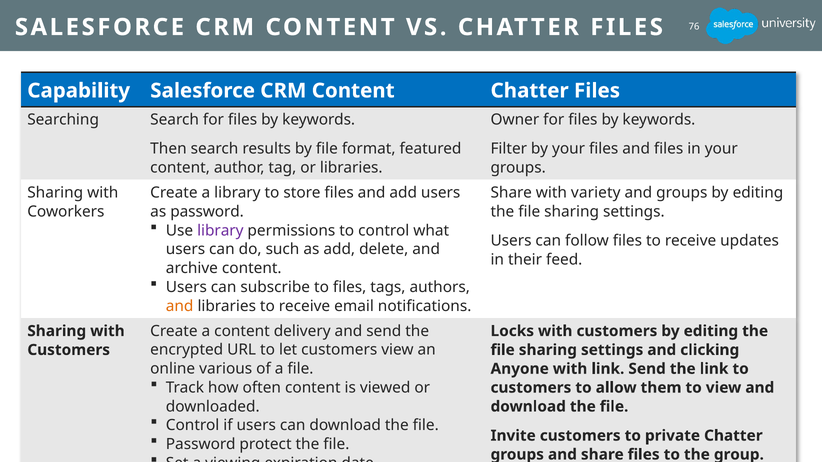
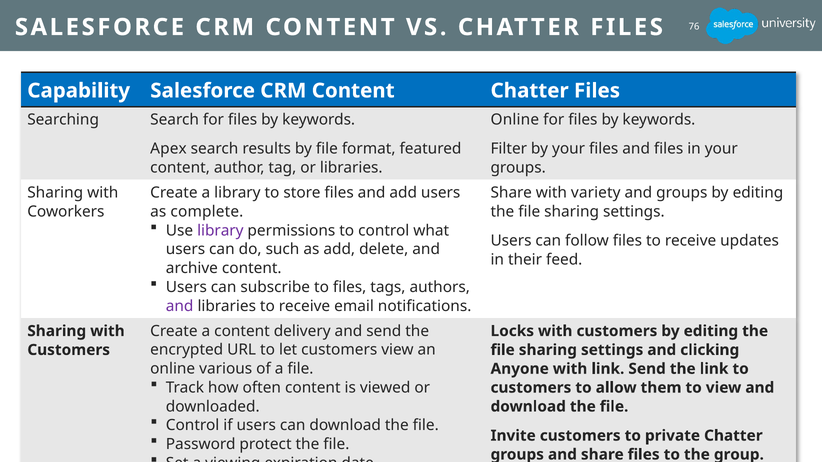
Owner at (515, 120): Owner -> Online
Then: Then -> Apex
as password: password -> complete
and at (180, 306) colour: orange -> purple
